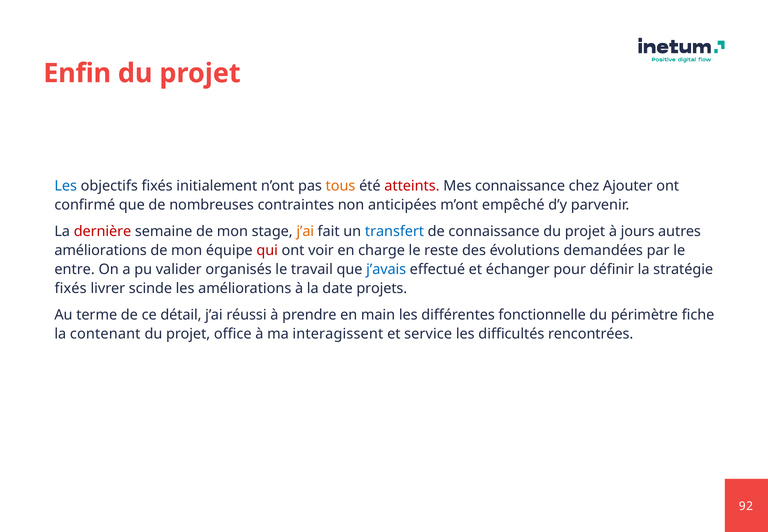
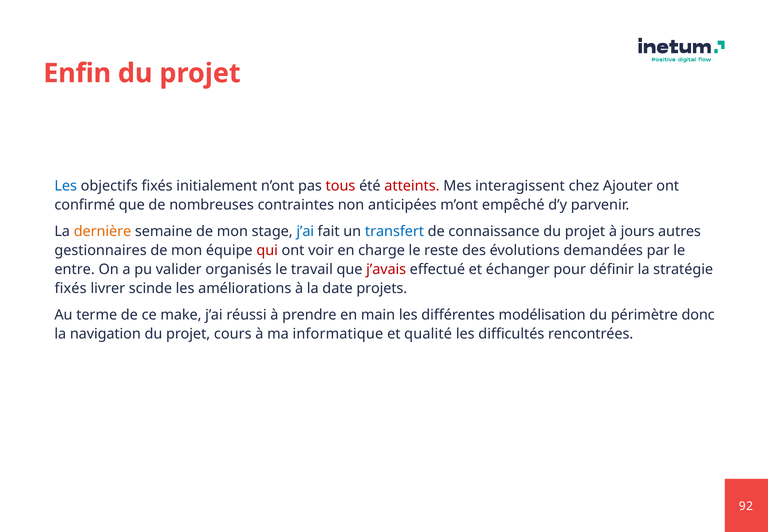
tous colour: orange -> red
Mes connaissance: connaissance -> interagissent
dernière colour: red -> orange
j’ai at (305, 231) colour: orange -> blue
améliorations at (101, 250): améliorations -> gestionnaires
j’avais colour: blue -> red
détail: détail -> make
fonctionnelle: fonctionnelle -> modélisation
fiche: fiche -> donc
contenant: contenant -> navigation
office: office -> cours
interagissent: interagissent -> informatique
service: service -> qualité
